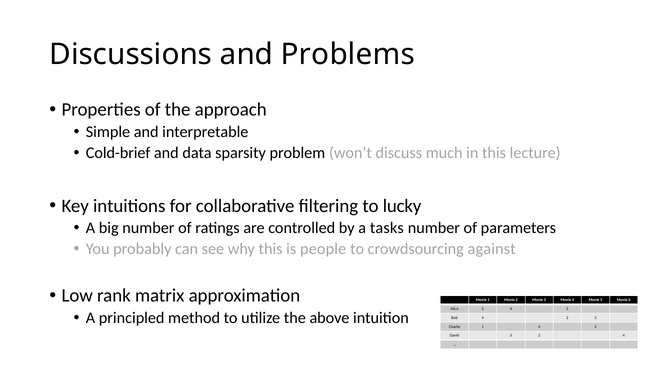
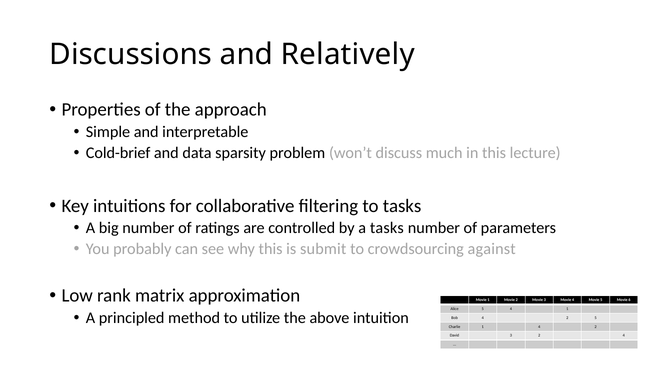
Problems: Problems -> Relatively
to lucky: lucky -> tasks
people: people -> submit
